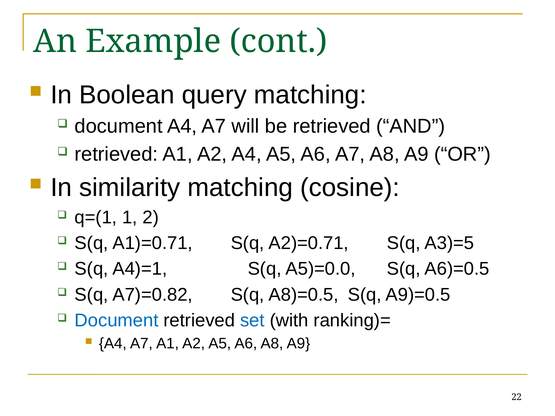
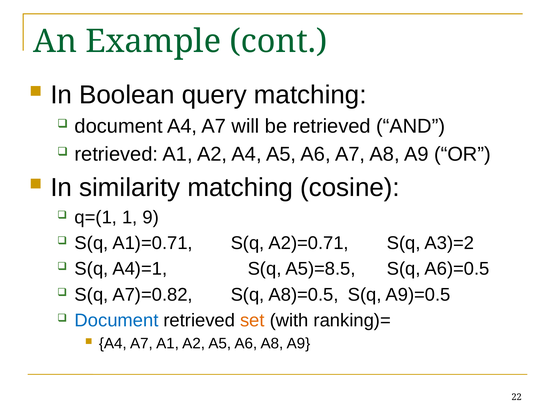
2: 2 -> 9
A3)=5: A3)=5 -> A3)=2
A5)=0.0: A5)=0.0 -> A5)=8.5
set colour: blue -> orange
